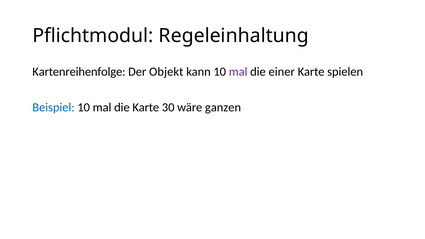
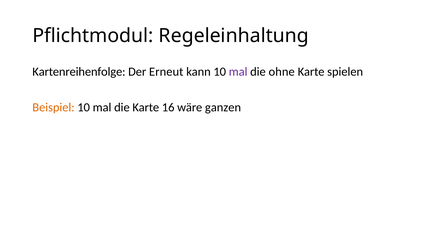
Objekt: Objekt -> Erneut
einer: einer -> ohne
Beispiel colour: blue -> orange
30: 30 -> 16
